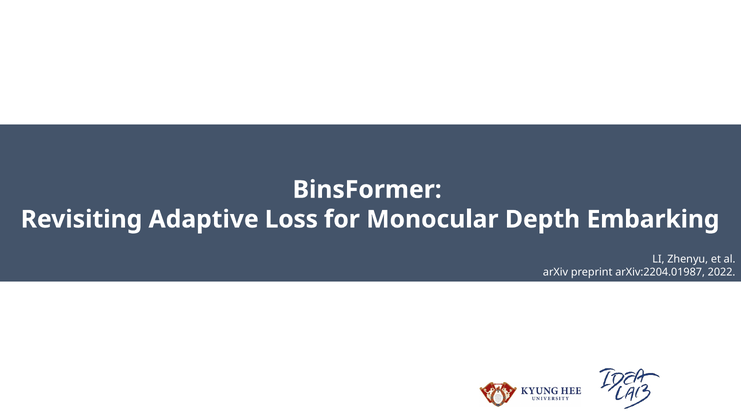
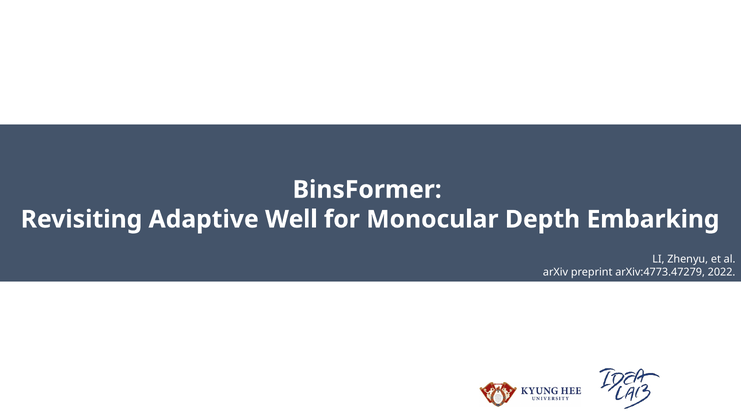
Loss: Loss -> Well
arXiv:2204.01987: arXiv:2204.01987 -> arXiv:4773.47279
